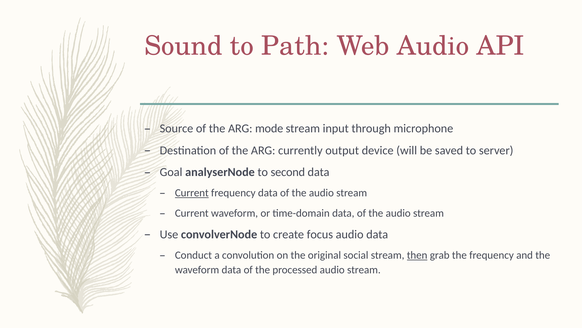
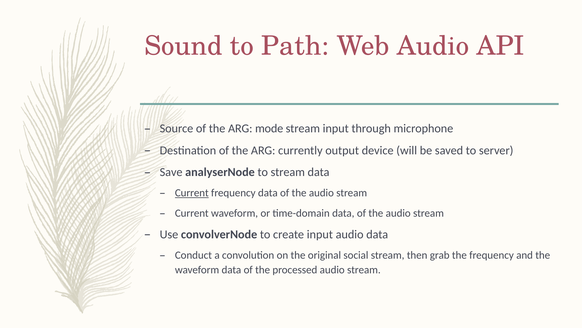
Goal: Goal -> Save
to second: second -> stream
create focus: focus -> input
then underline: present -> none
